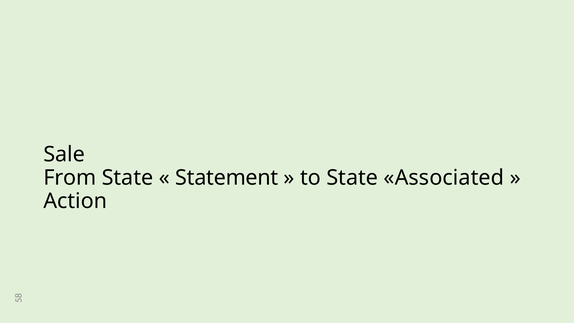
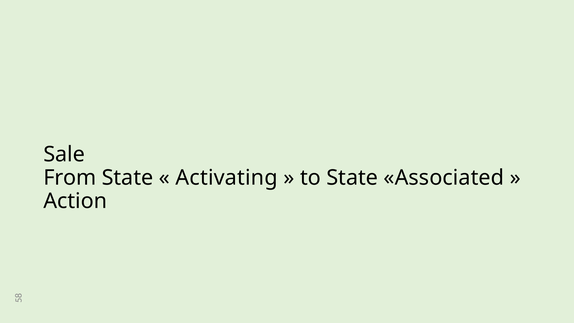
Statement: Statement -> Activating
